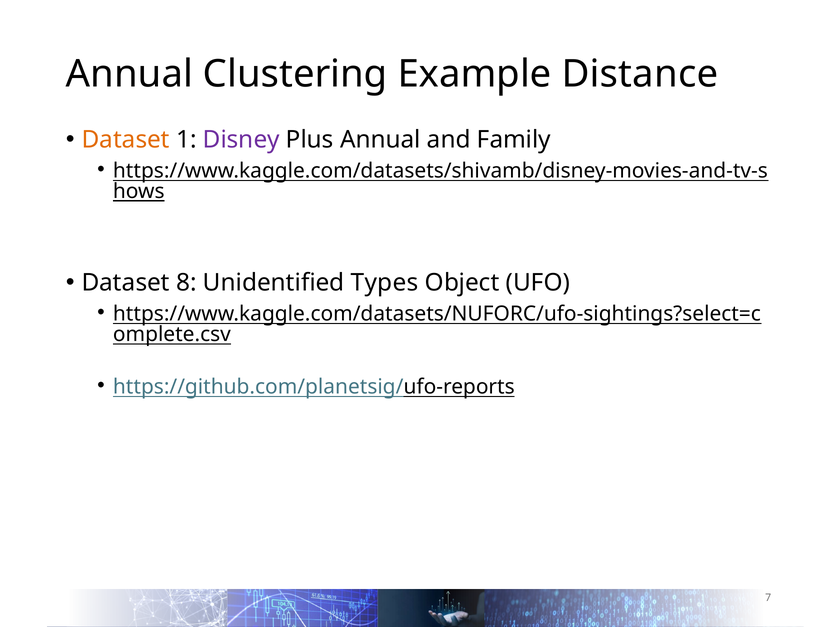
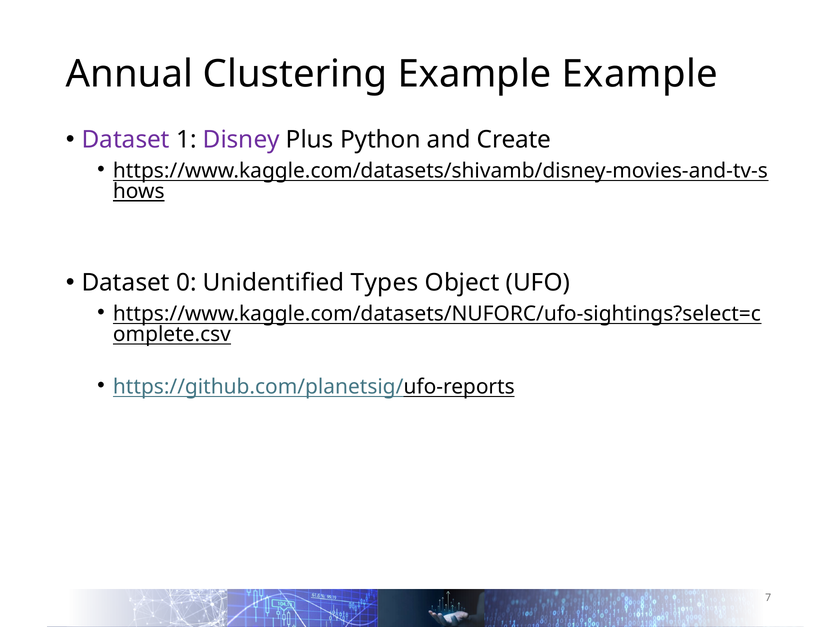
Example Distance: Distance -> Example
Dataset at (126, 140) colour: orange -> purple
Plus Annual: Annual -> Python
Family: Family -> Create
8: 8 -> 0
